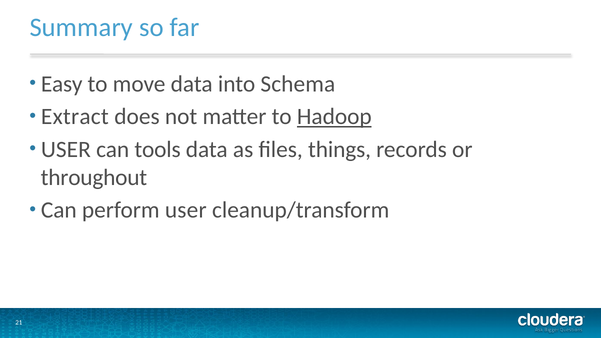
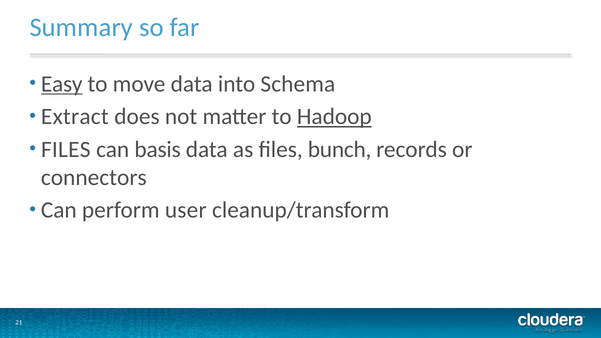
Easy underline: none -> present
USER at (66, 149): USER -> FILES
tools: tools -> basis
things: things -> bunch
throughout: throughout -> connectors
